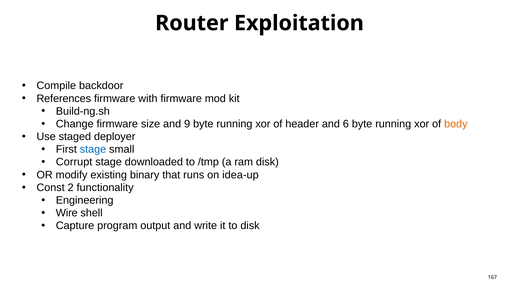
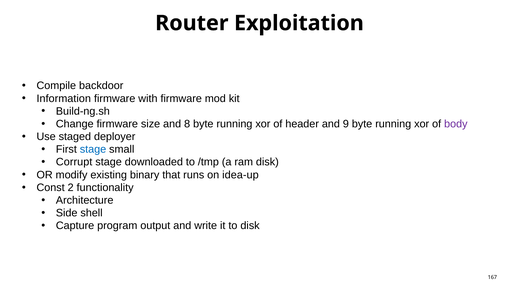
References: References -> Information
9: 9 -> 8
6: 6 -> 9
body colour: orange -> purple
Engineering: Engineering -> Architecture
Wire: Wire -> Side
